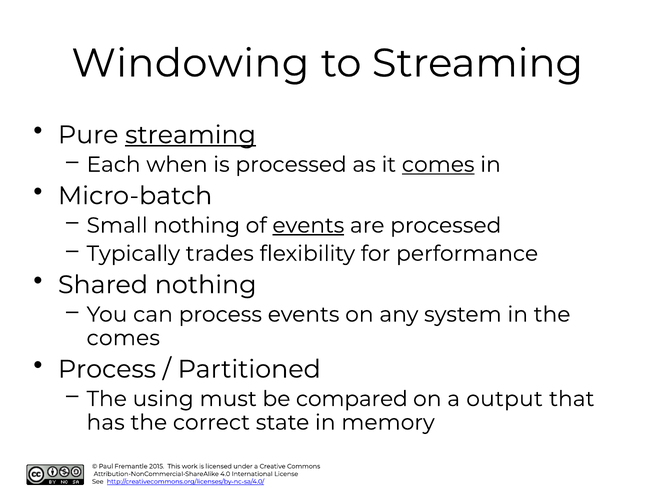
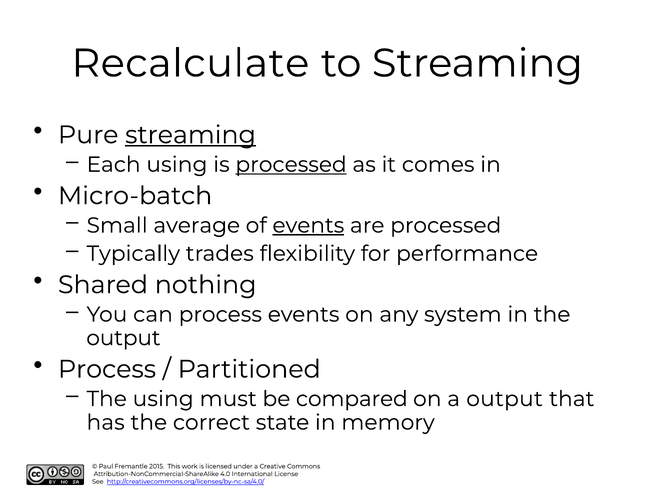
Windowing: Windowing -> Recalculate
Each when: when -> using
processed at (291, 164) underline: none -> present
comes at (438, 164) underline: present -> none
Small nothing: nothing -> average
comes at (123, 338): comes -> output
